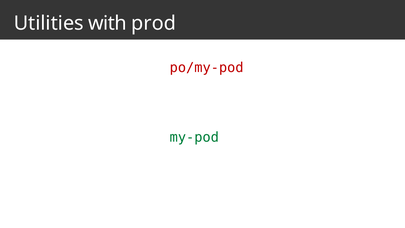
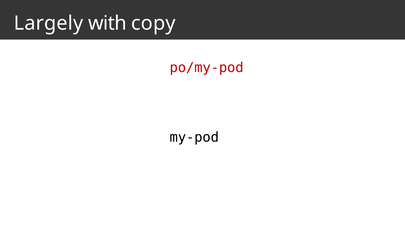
Utilities: Utilities -> Largely
prod: prod -> copy
my-pod at (194, 137) colour: green -> black
